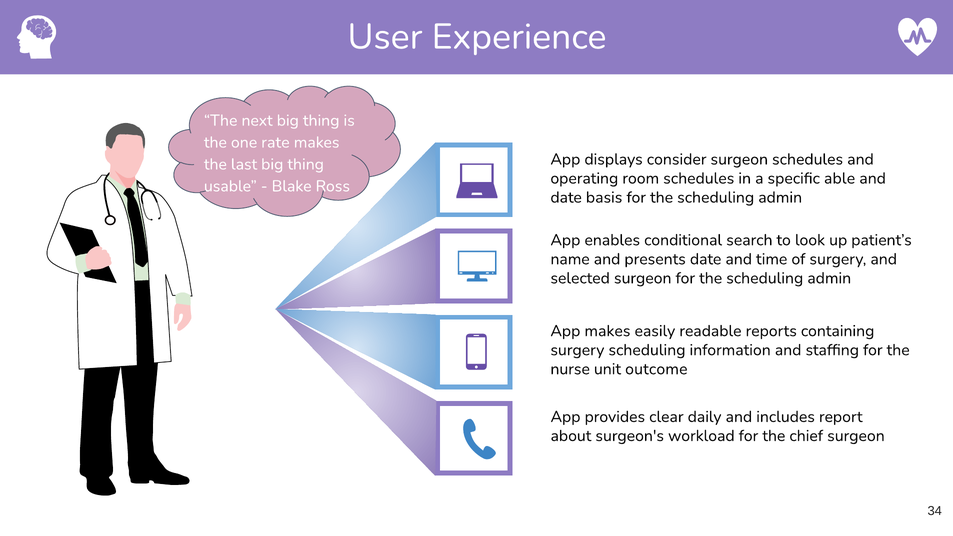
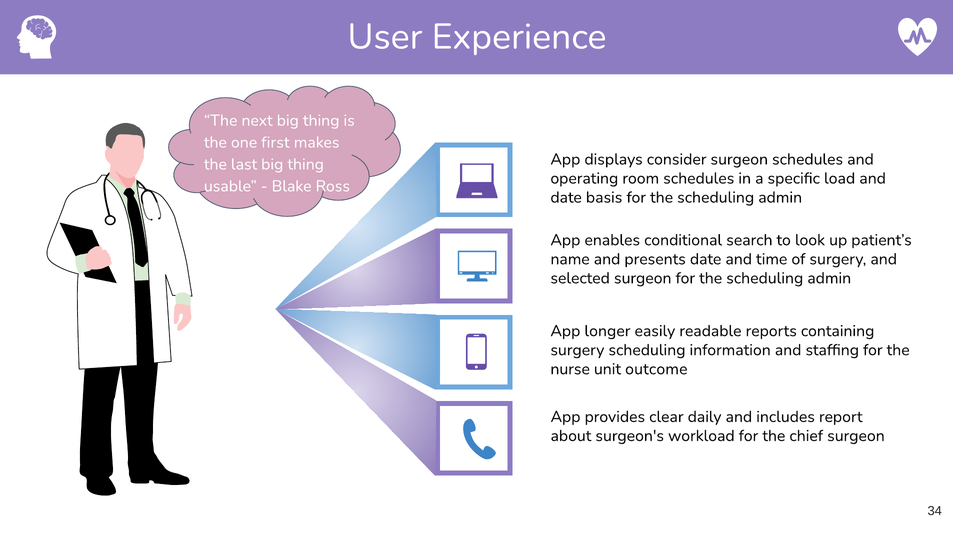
rate: rate -> first
able: able -> load
App makes: makes -> longer
